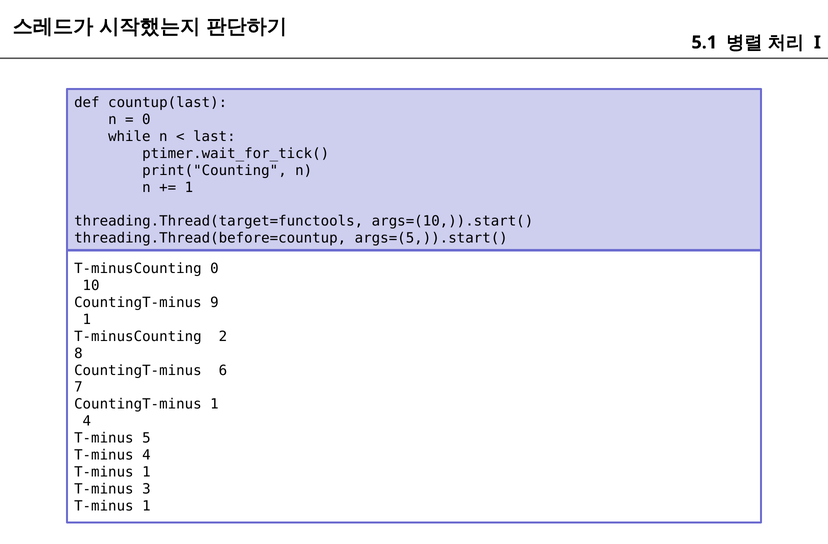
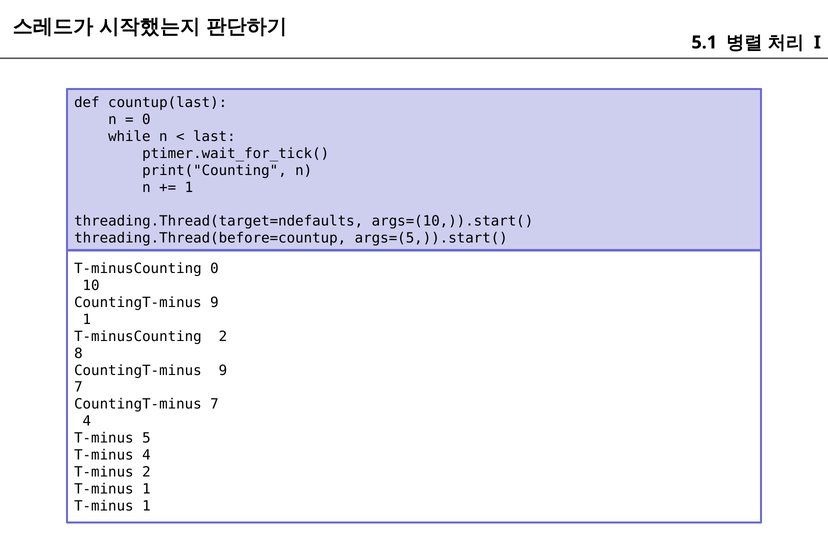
threading.Thread(target=functools: threading.Thread(target=functools -> threading.Thread(target=ndefaults
6 at (223, 370): 6 -> 9
CountingT-minus 1: 1 -> 7
1 at (146, 472): 1 -> 2
3 at (146, 489): 3 -> 1
